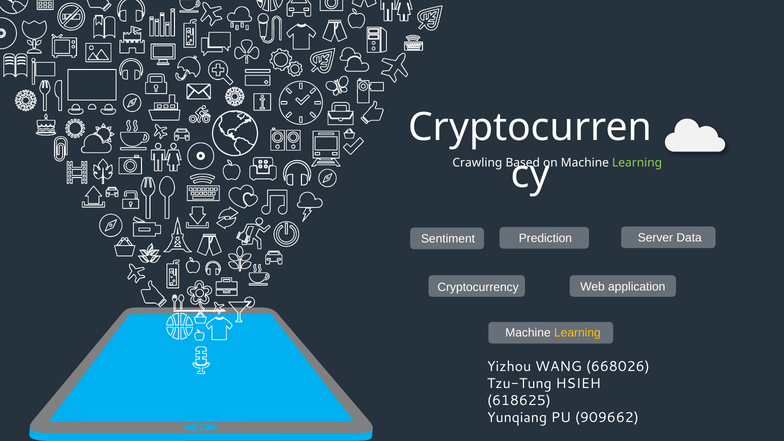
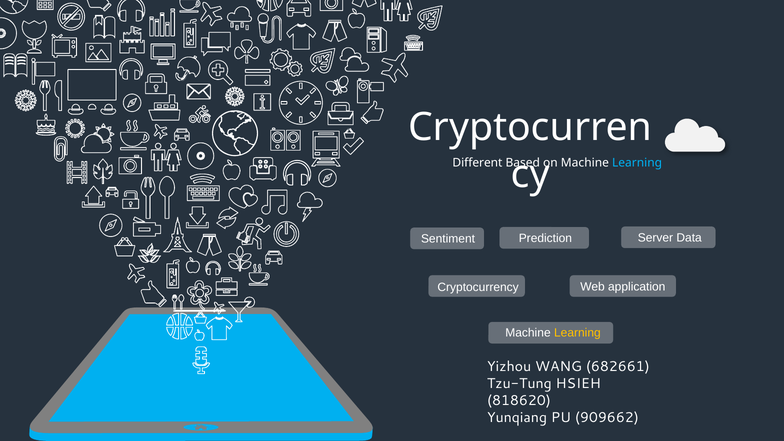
Crawling: Crawling -> Different
Learning at (637, 163) colour: light green -> light blue
668026: 668026 -> 682661
618625: 618625 -> 818620
